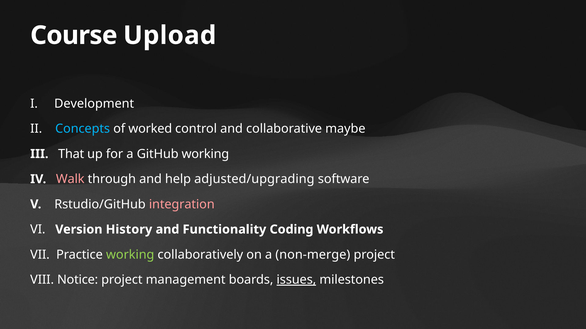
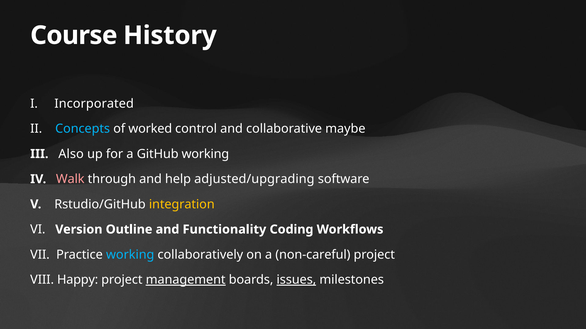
Upload: Upload -> History
Development: Development -> Incorporated
That: That -> Also
integration colour: pink -> yellow
History: History -> Outline
working at (130, 255) colour: light green -> light blue
non-merge: non-merge -> non-careful
Notice: Notice -> Happy
management underline: none -> present
